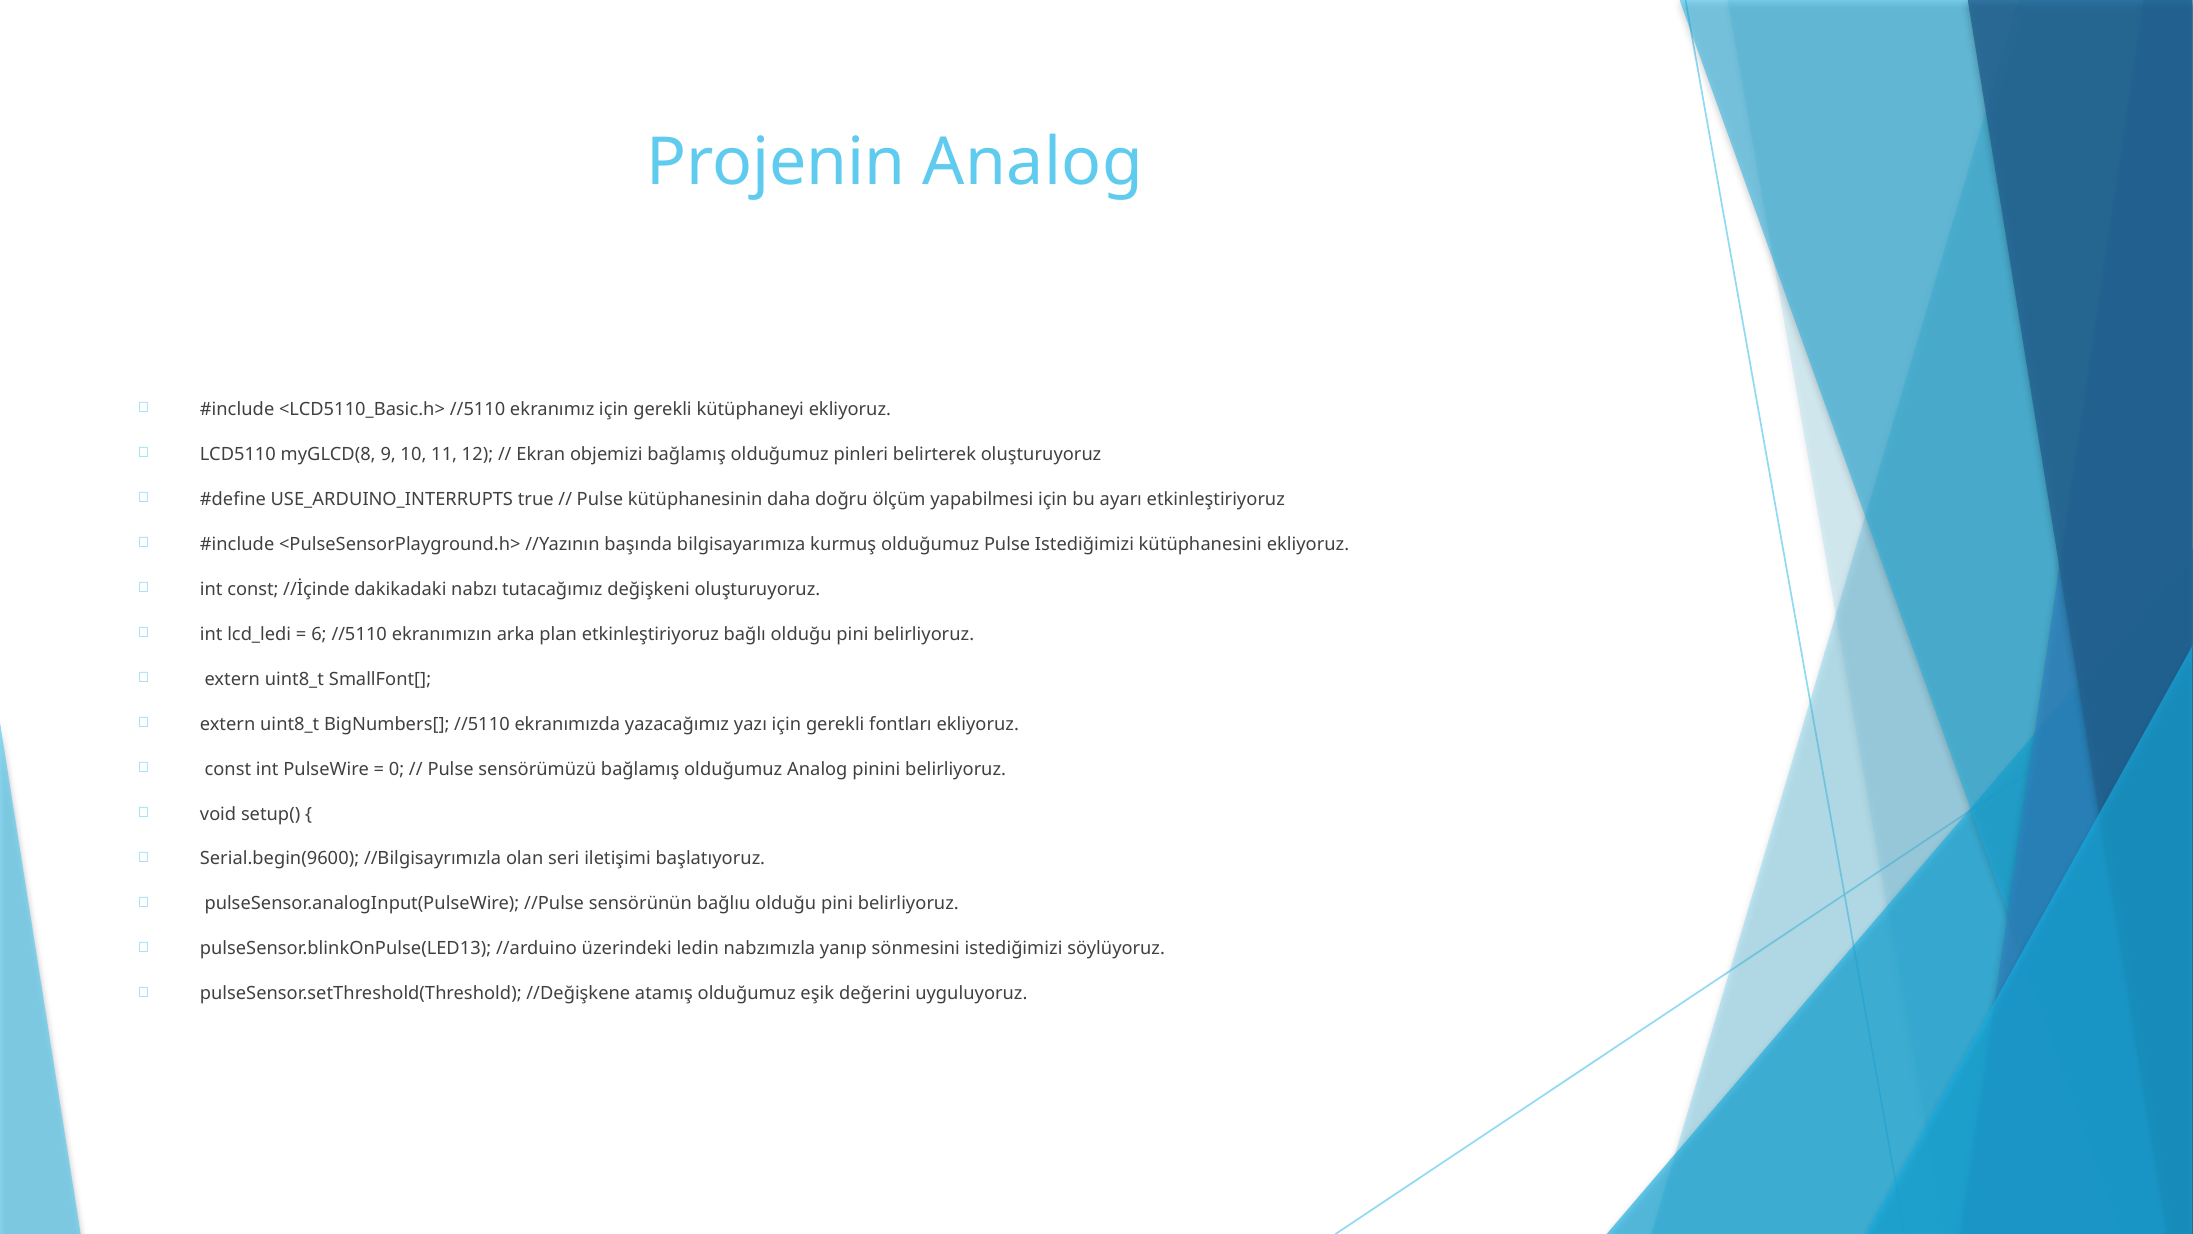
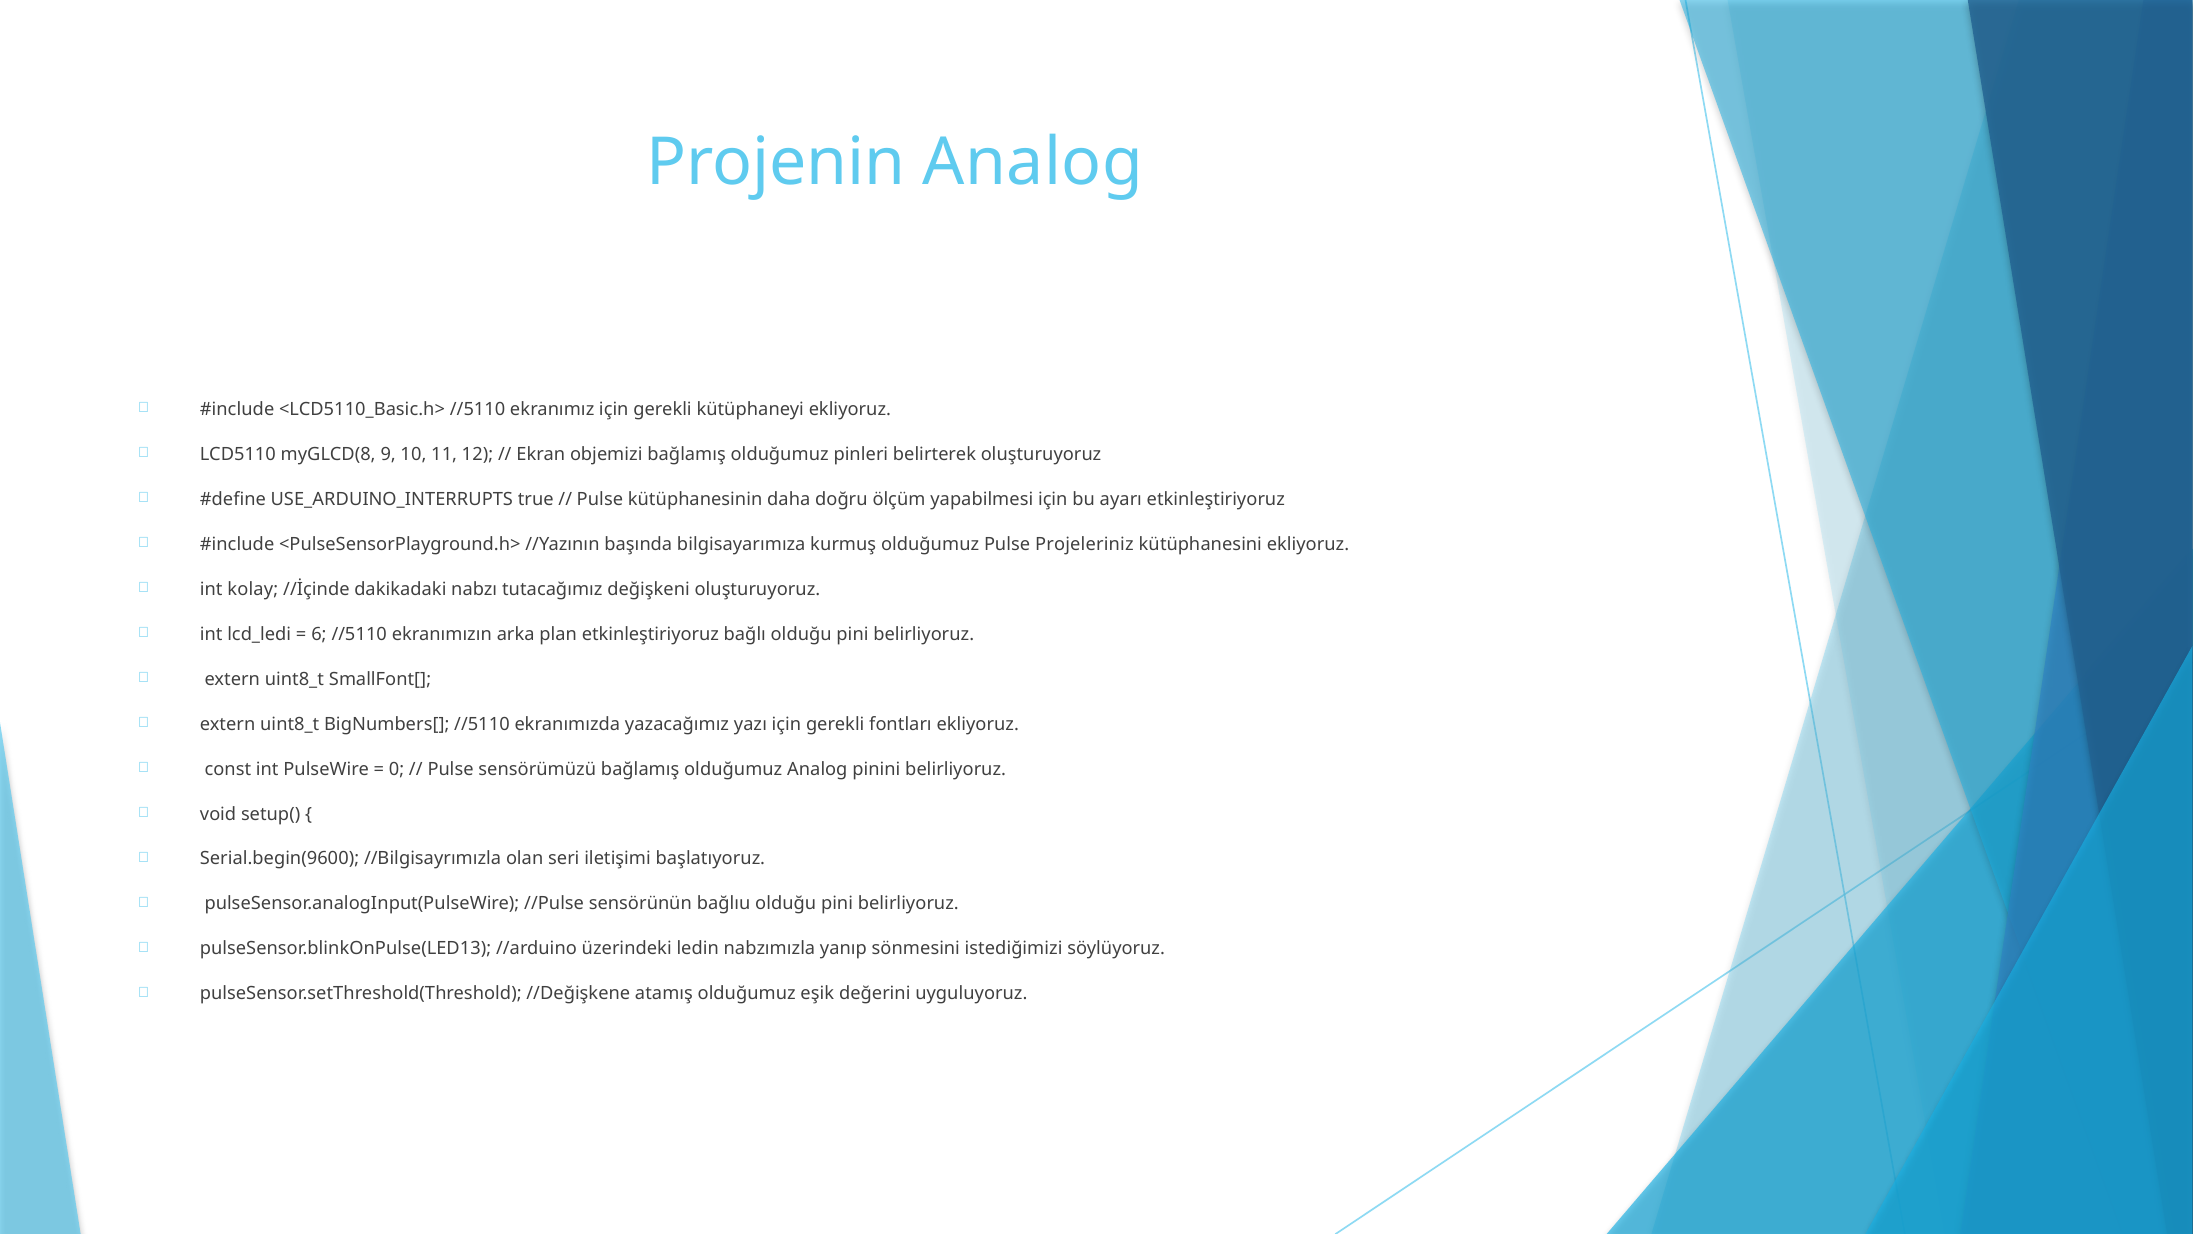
Pulse Istediğimizi: Istediğimizi -> Projeleriniz
int const: const -> kolay
